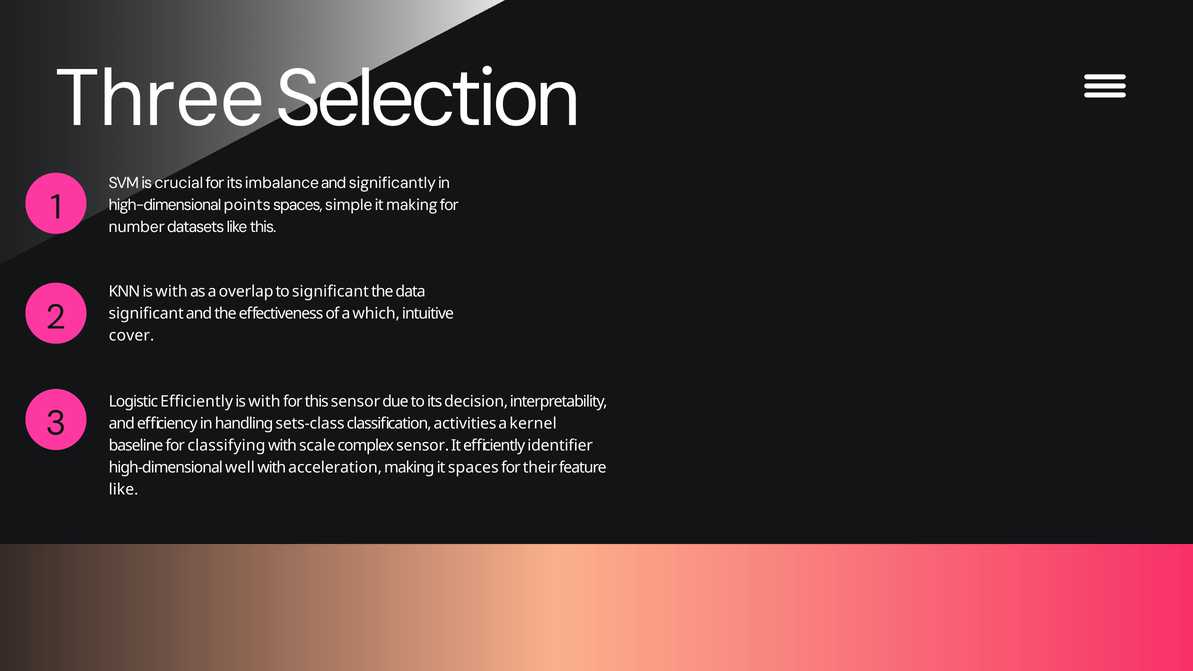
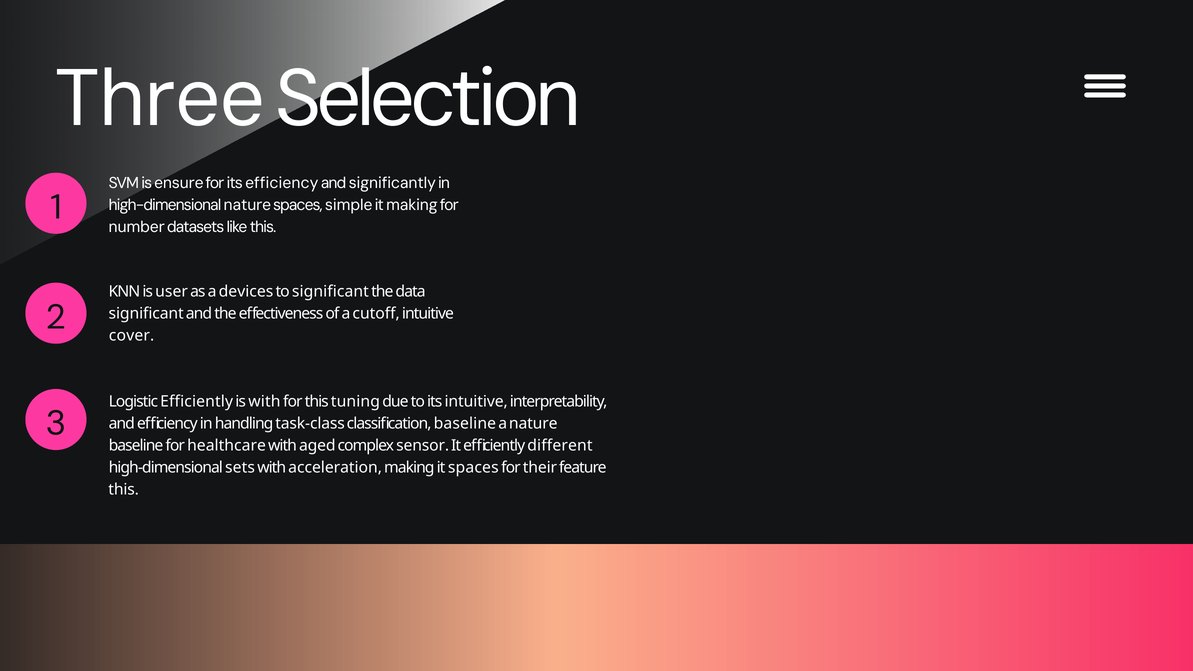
crucial: crucial -> ensure
its imbalance: imbalance -> efficiency
high-dimensional points: points -> nature
KNN is with: with -> user
overlap: overlap -> devices
which: which -> cutoff
this sensor: sensor -> tuning
its decision: decision -> intuitive
sets-class: sets-class -> task-class
classification activities: activities -> baseline
a kernel: kernel -> nature
classifying: classifying -> healthcare
scale: scale -> aged
identifier: identifier -> different
well: well -> sets
like at (124, 490): like -> this
